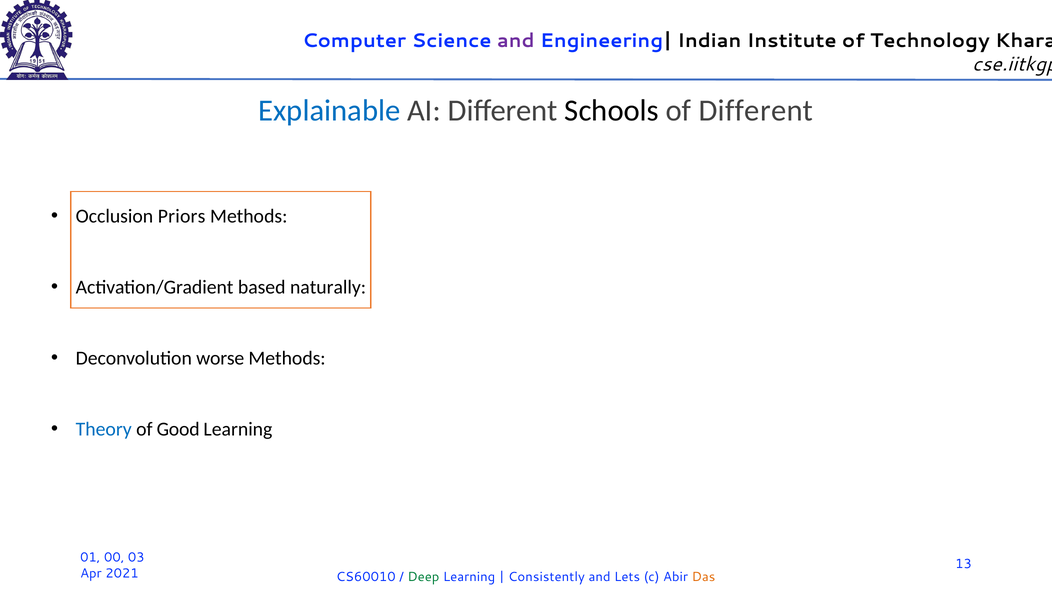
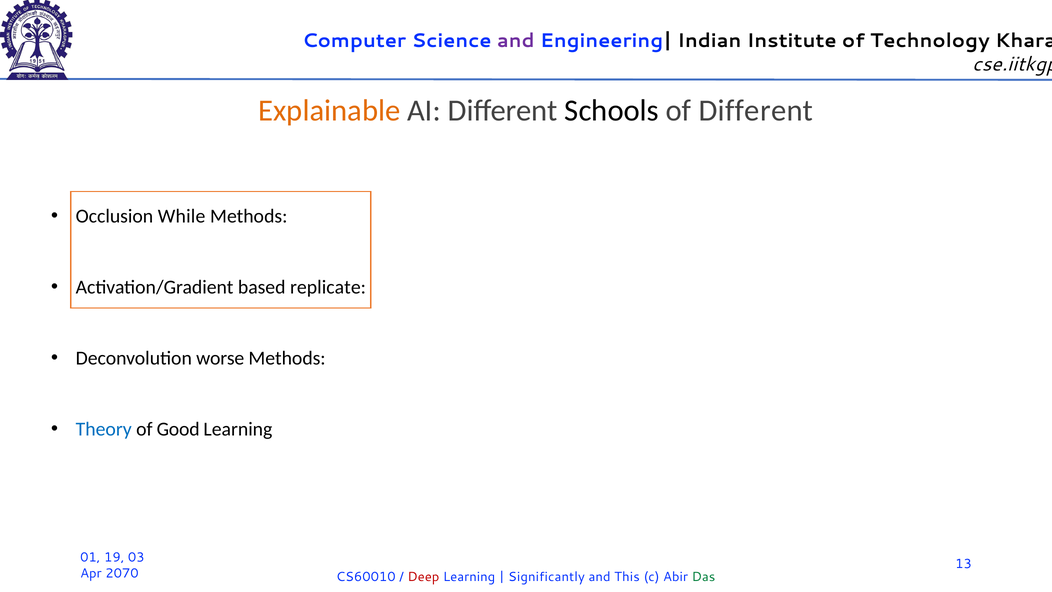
Explainable colour: blue -> orange
Priors: Priors -> While
naturally: naturally -> replicate
00: 00 -> 19
2021: 2021 -> 2070
Deep colour: green -> red
Consistently: Consistently -> Significantly
Lets: Lets -> This
Das colour: orange -> green
